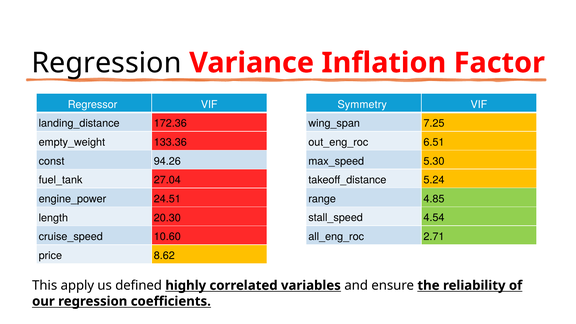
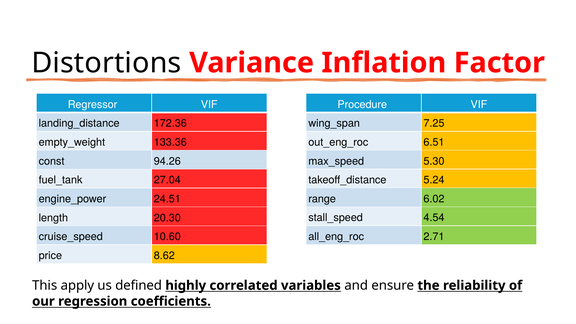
Regression at (106, 63): Regression -> Distortions
Symmetry: Symmetry -> Procedure
4.85: 4.85 -> 6.02
